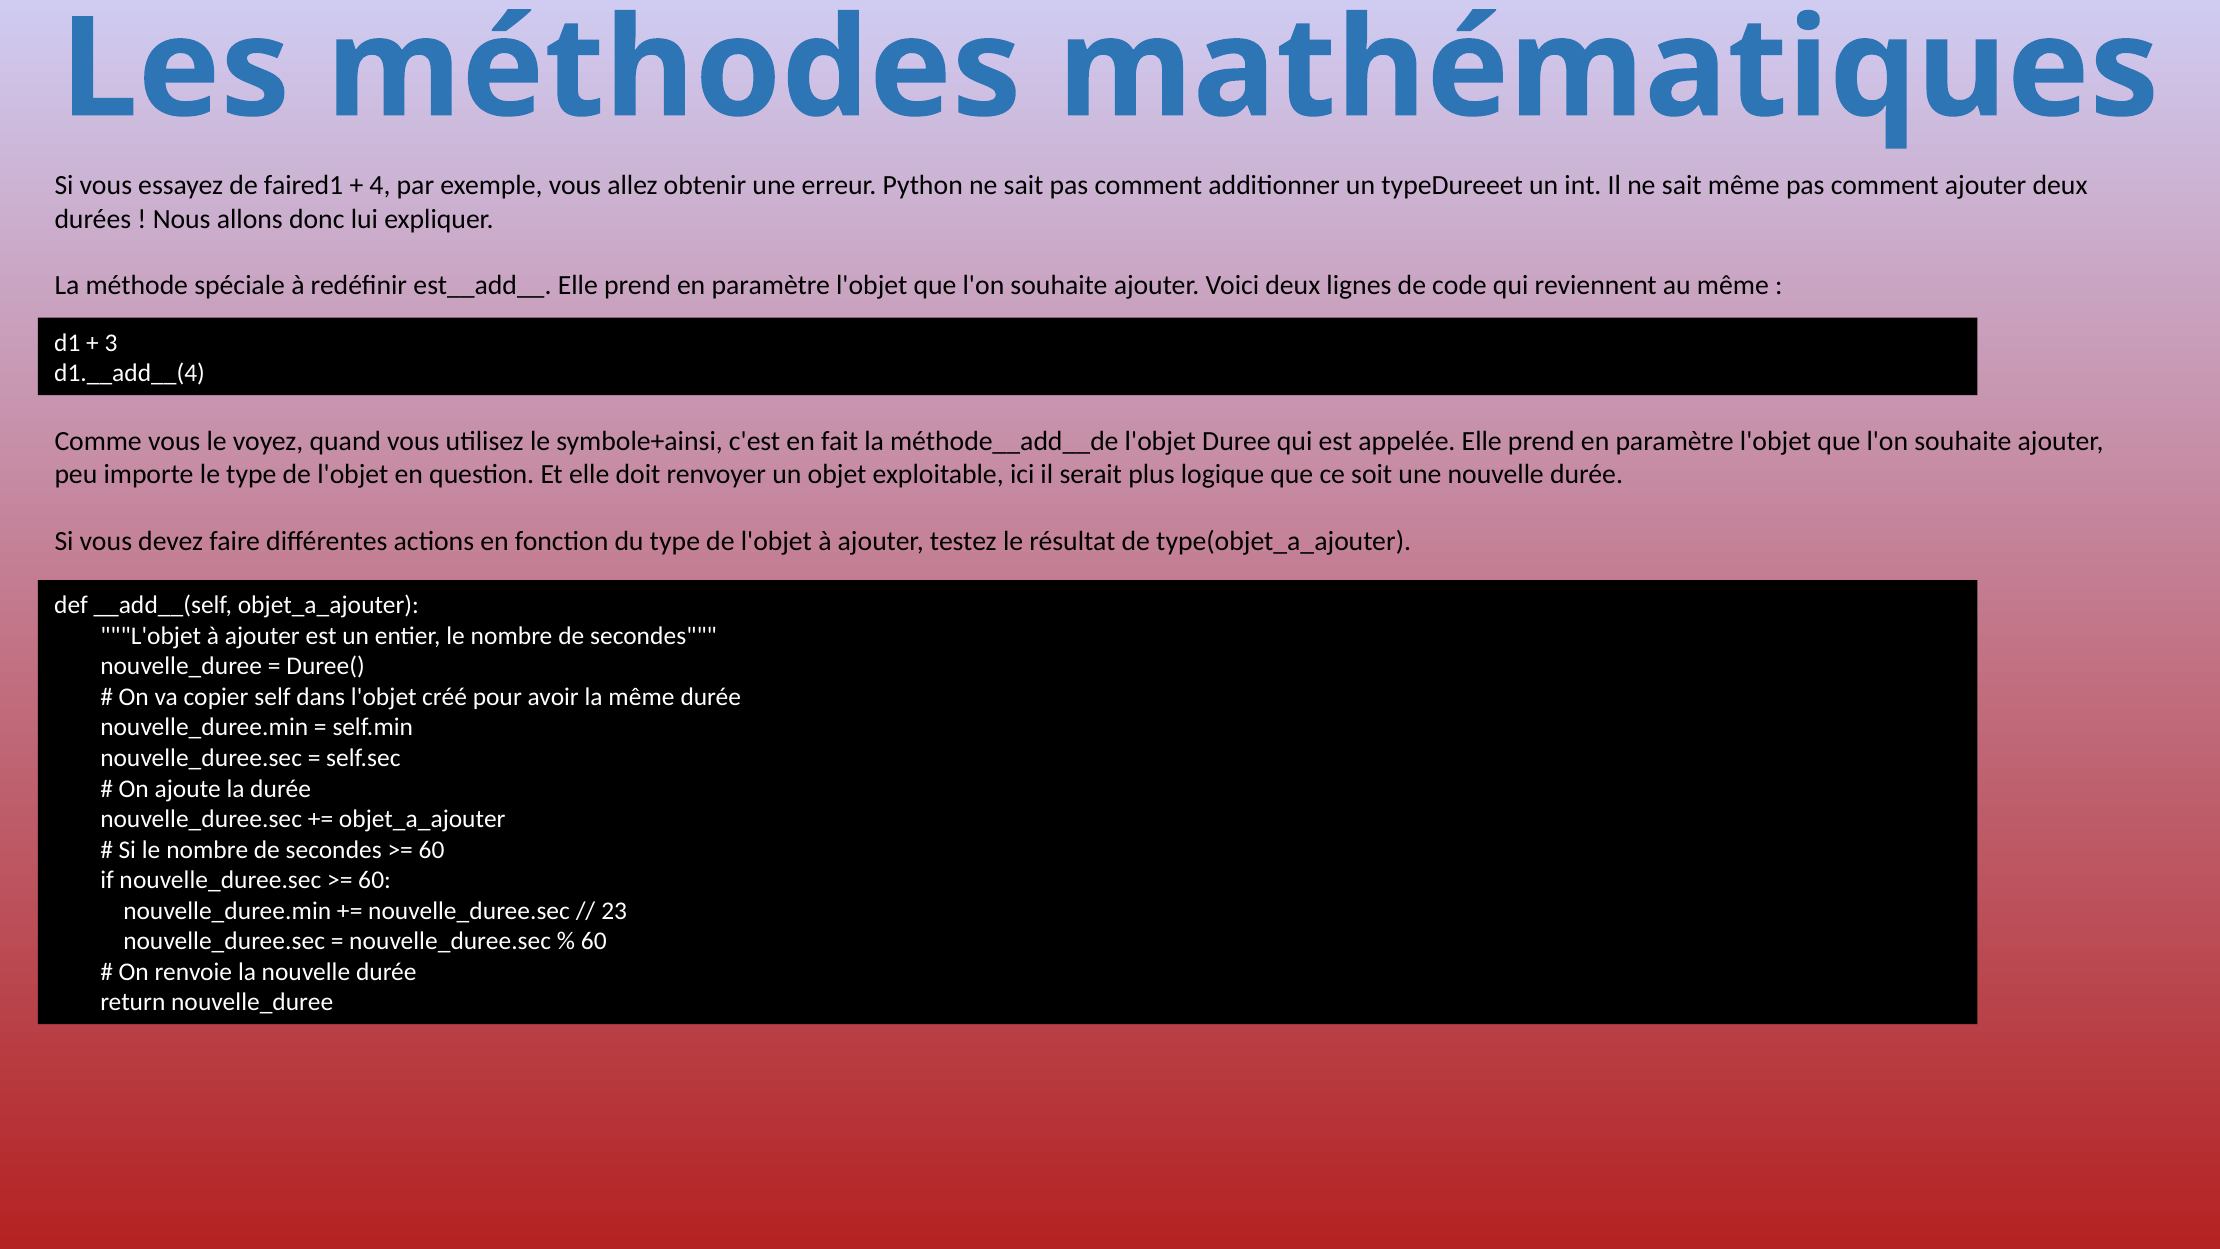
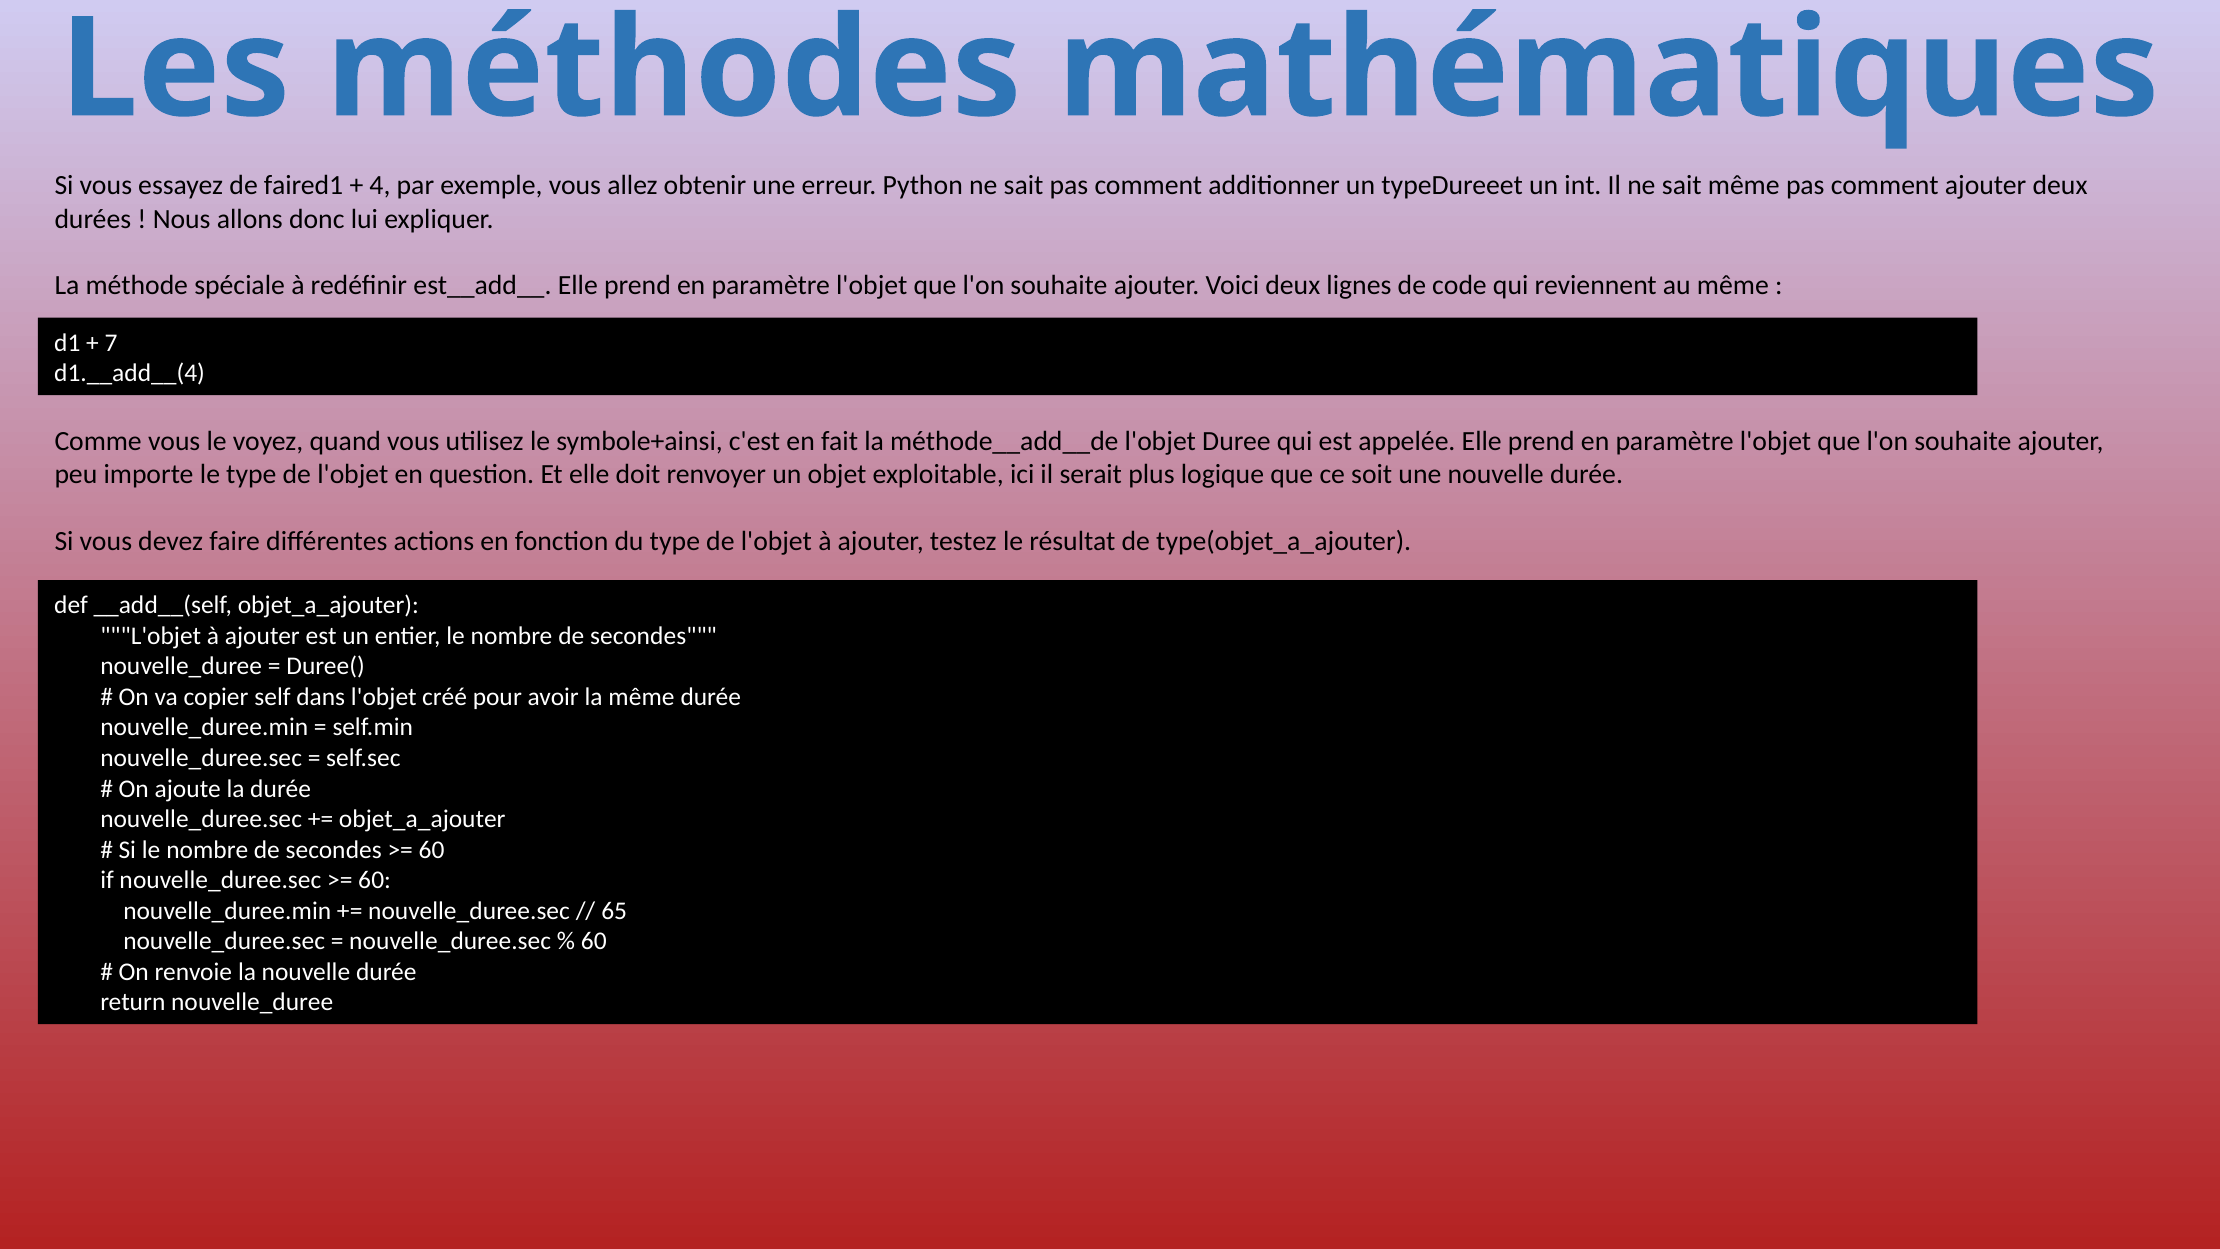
3: 3 -> 7
23: 23 -> 65
